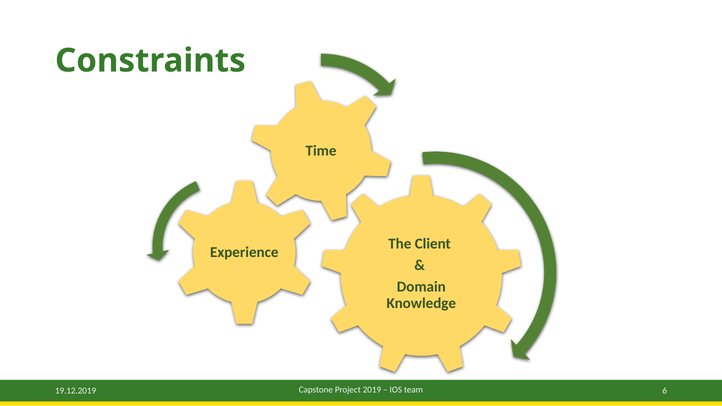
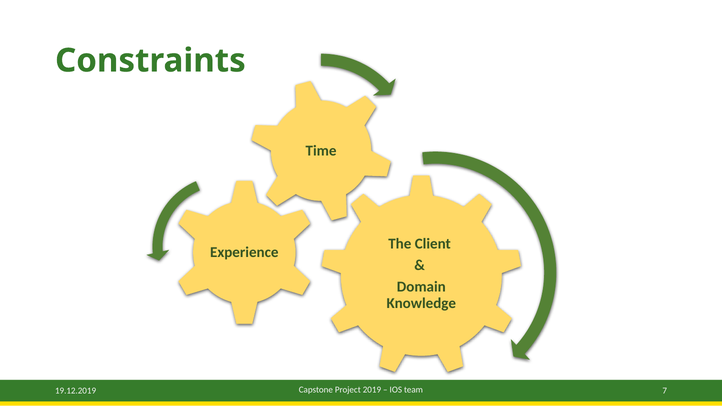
6: 6 -> 7
